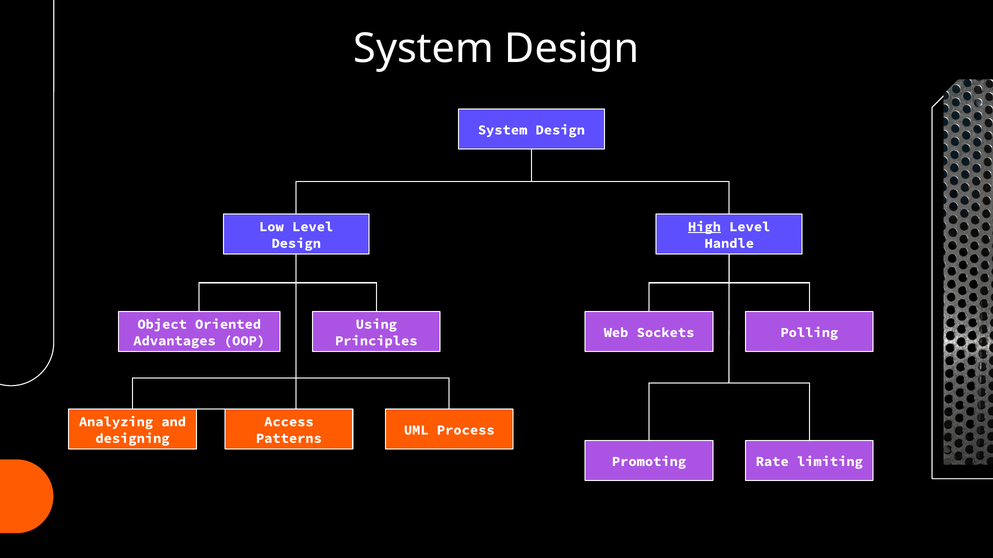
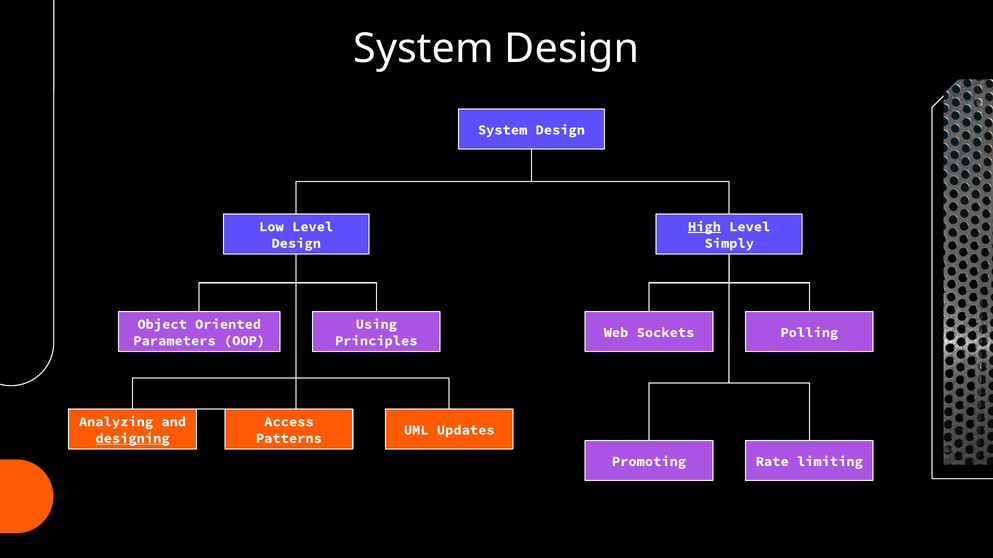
Handle: Handle -> Simply
Advantages: Advantages -> Parameters
Process: Process -> Updates
designing underline: none -> present
